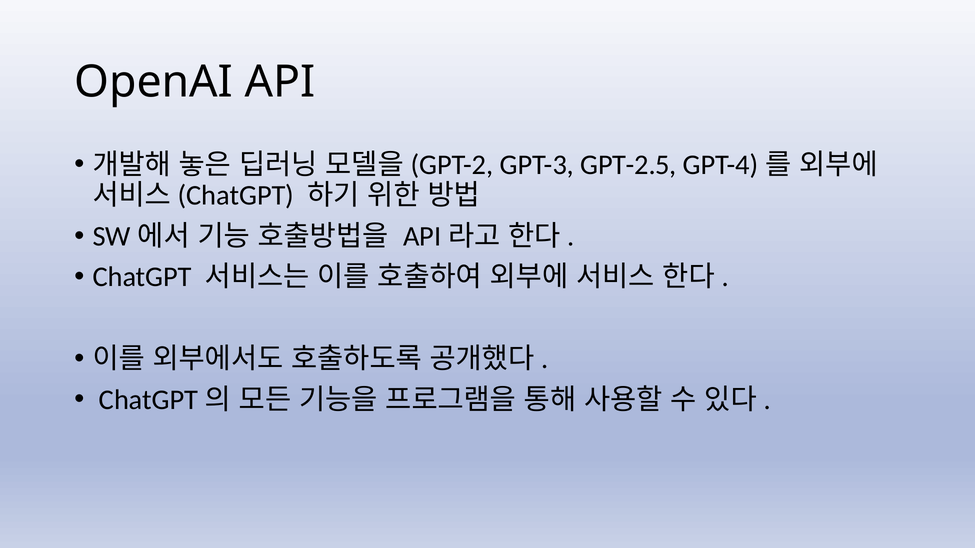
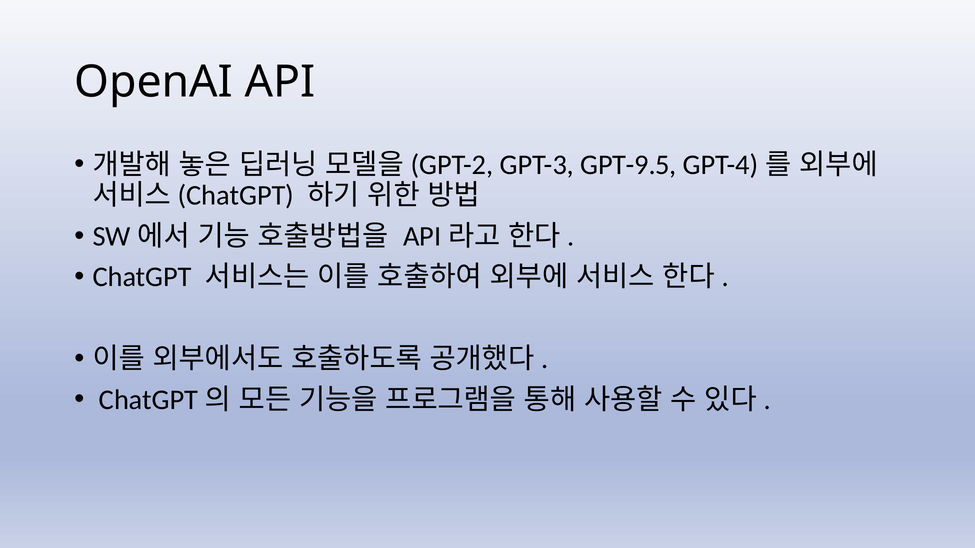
GPT-2.5: GPT-2.5 -> GPT-9.5
